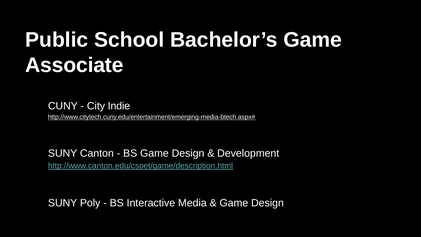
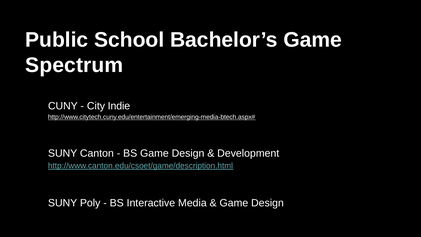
Associate: Associate -> Spectrum
